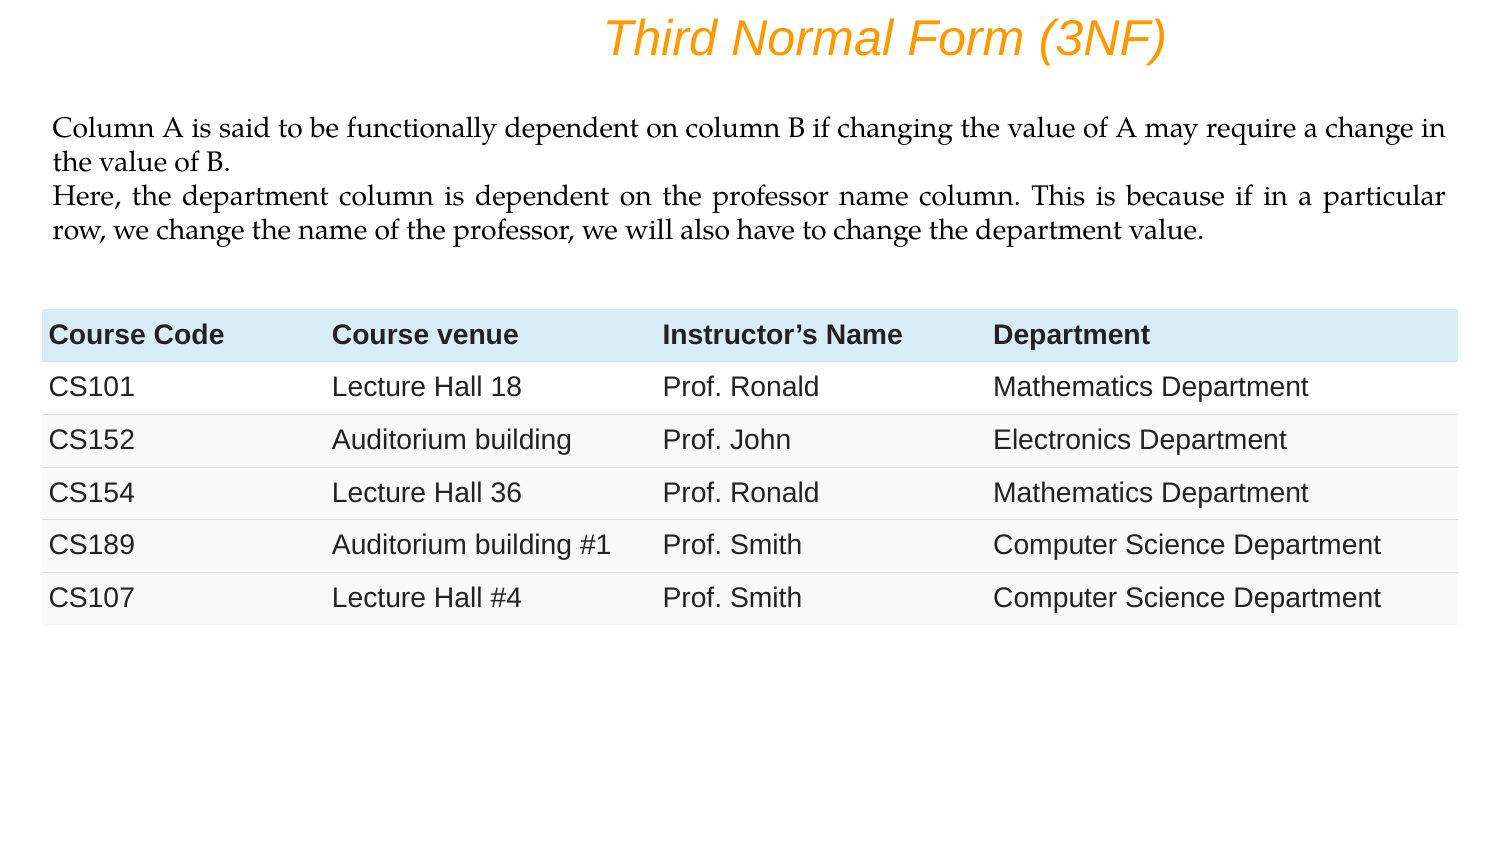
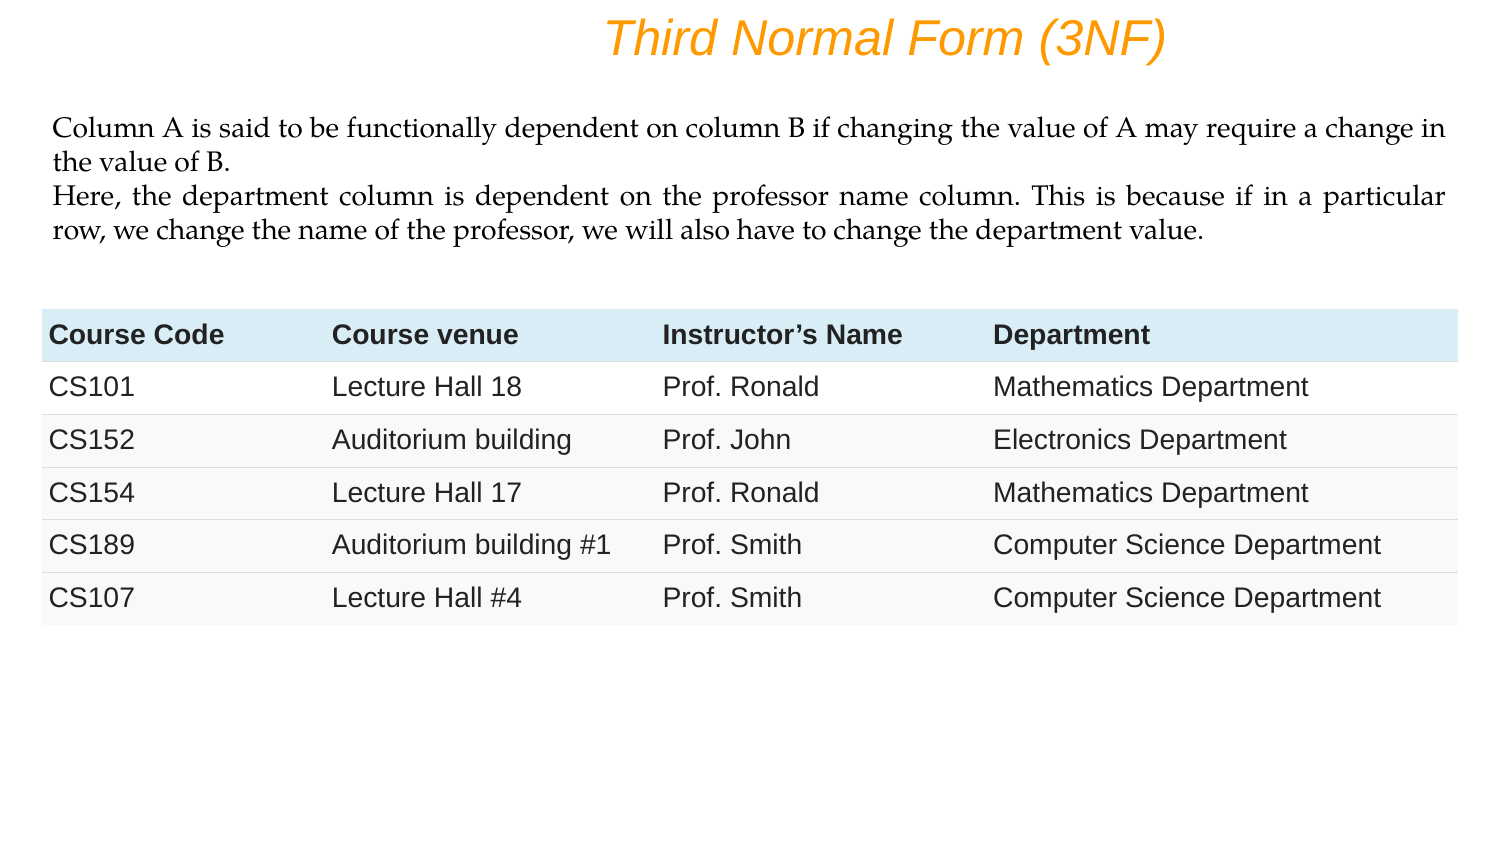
36: 36 -> 17
